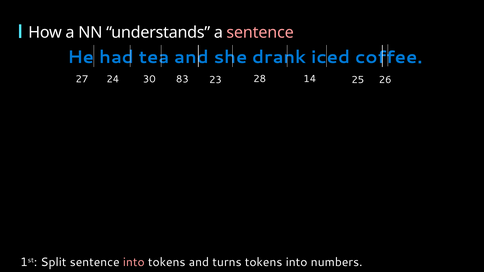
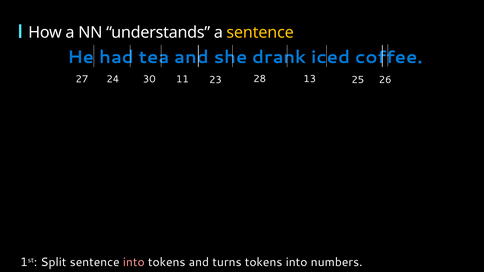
sentence at (260, 33) colour: pink -> yellow
83: 83 -> 11
14: 14 -> 13
